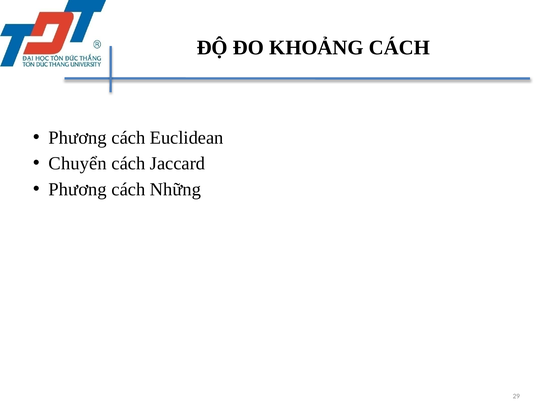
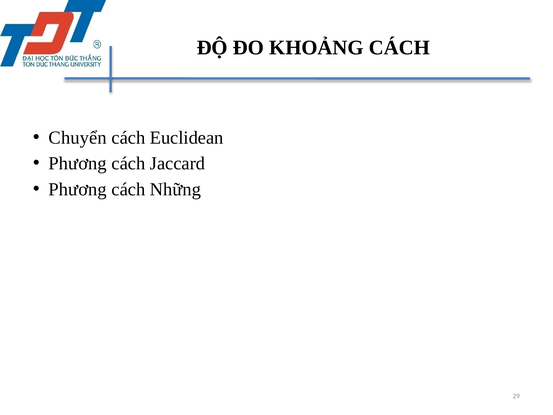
Phương at (78, 138): Phương -> Chuyển
Chuyển at (78, 163): Chuyển -> Phương
